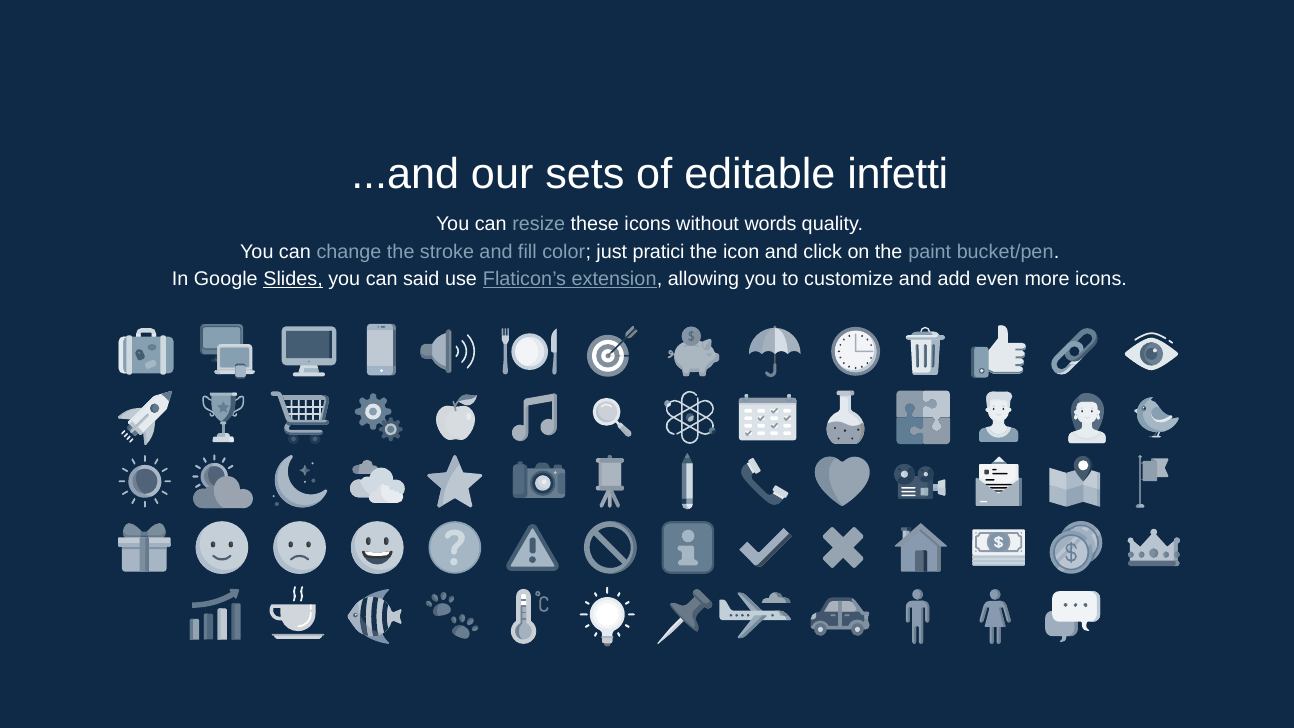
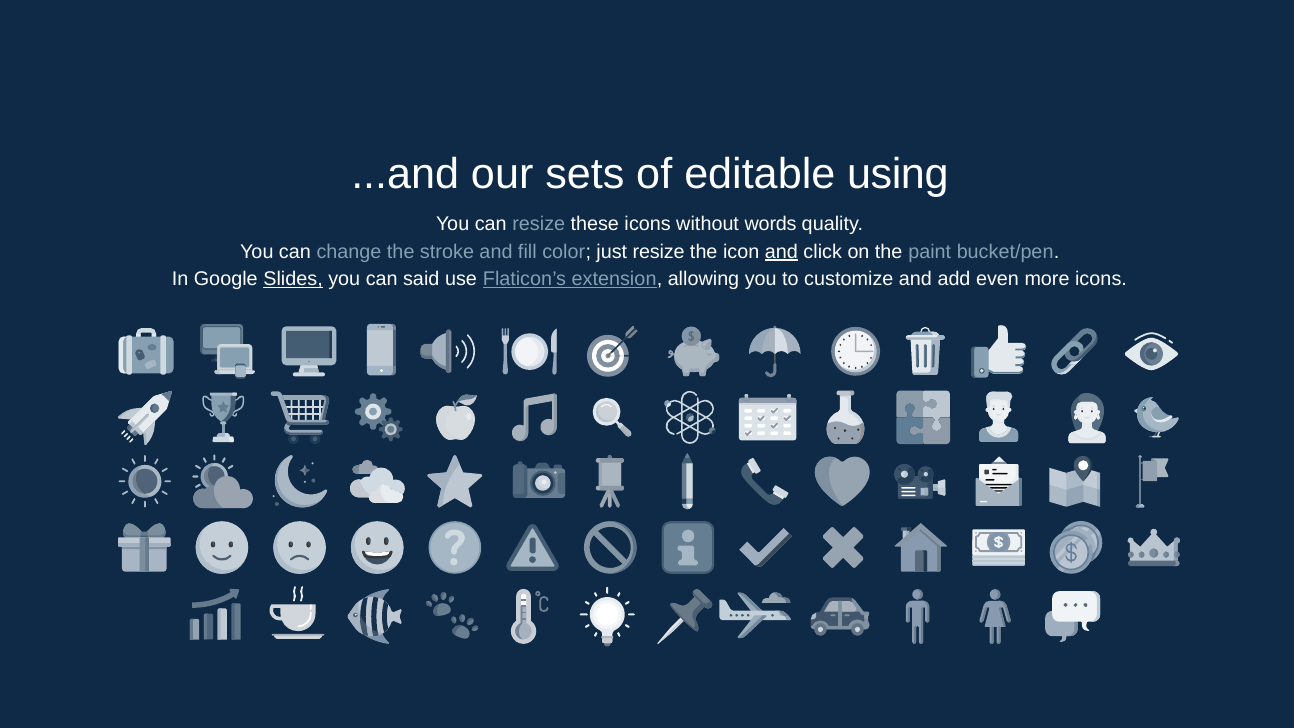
infetti: infetti -> using
just pratici: pratici -> resize
and at (781, 251) underline: none -> present
